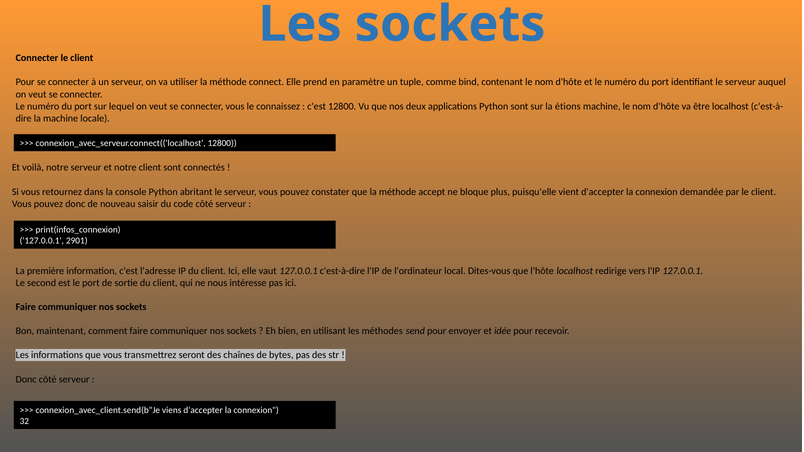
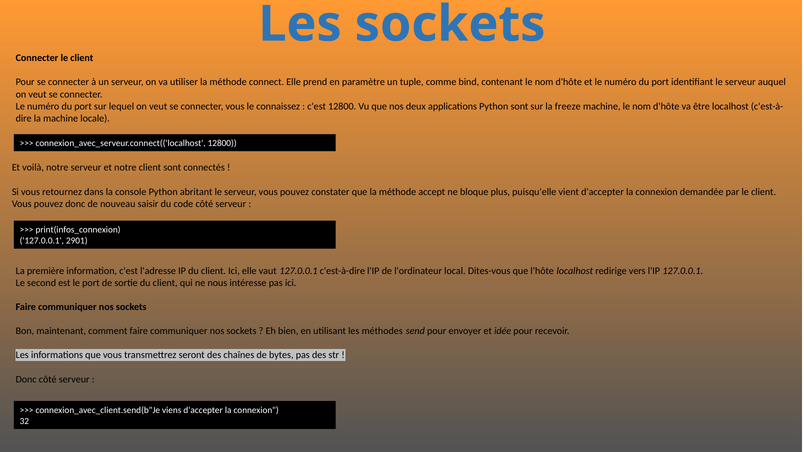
étions: étions -> freeze
